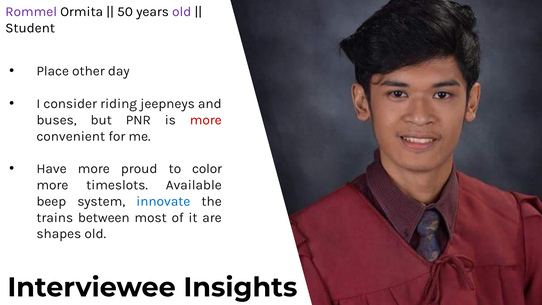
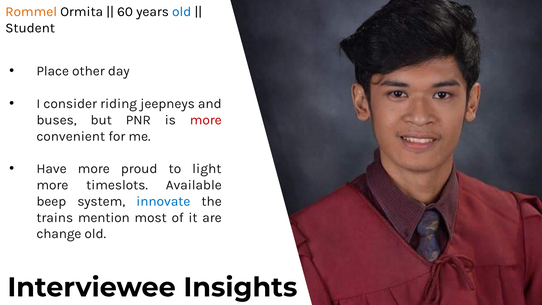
Rommel colour: purple -> orange
50: 50 -> 60
old at (182, 12) colour: purple -> blue
color: color -> light
between: between -> mention
shapes: shapes -> change
